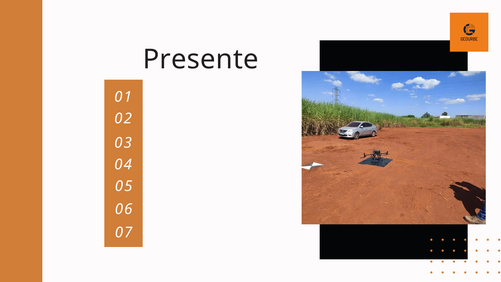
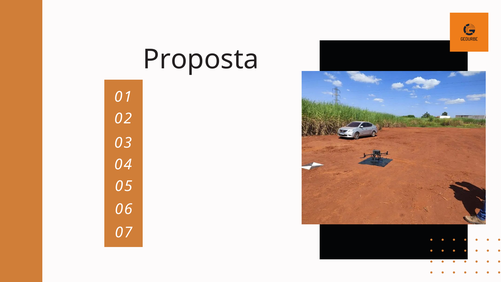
Presente: Presente -> Proposta
